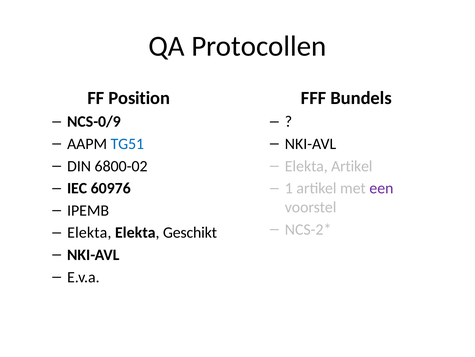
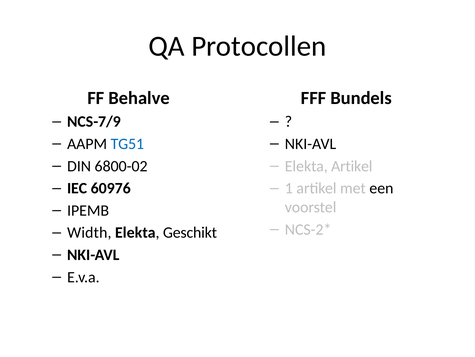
Position: Position -> Behalve
NCS-0/9: NCS-0/9 -> NCS-7/9
een colour: purple -> black
Elekta at (89, 232): Elekta -> Width
